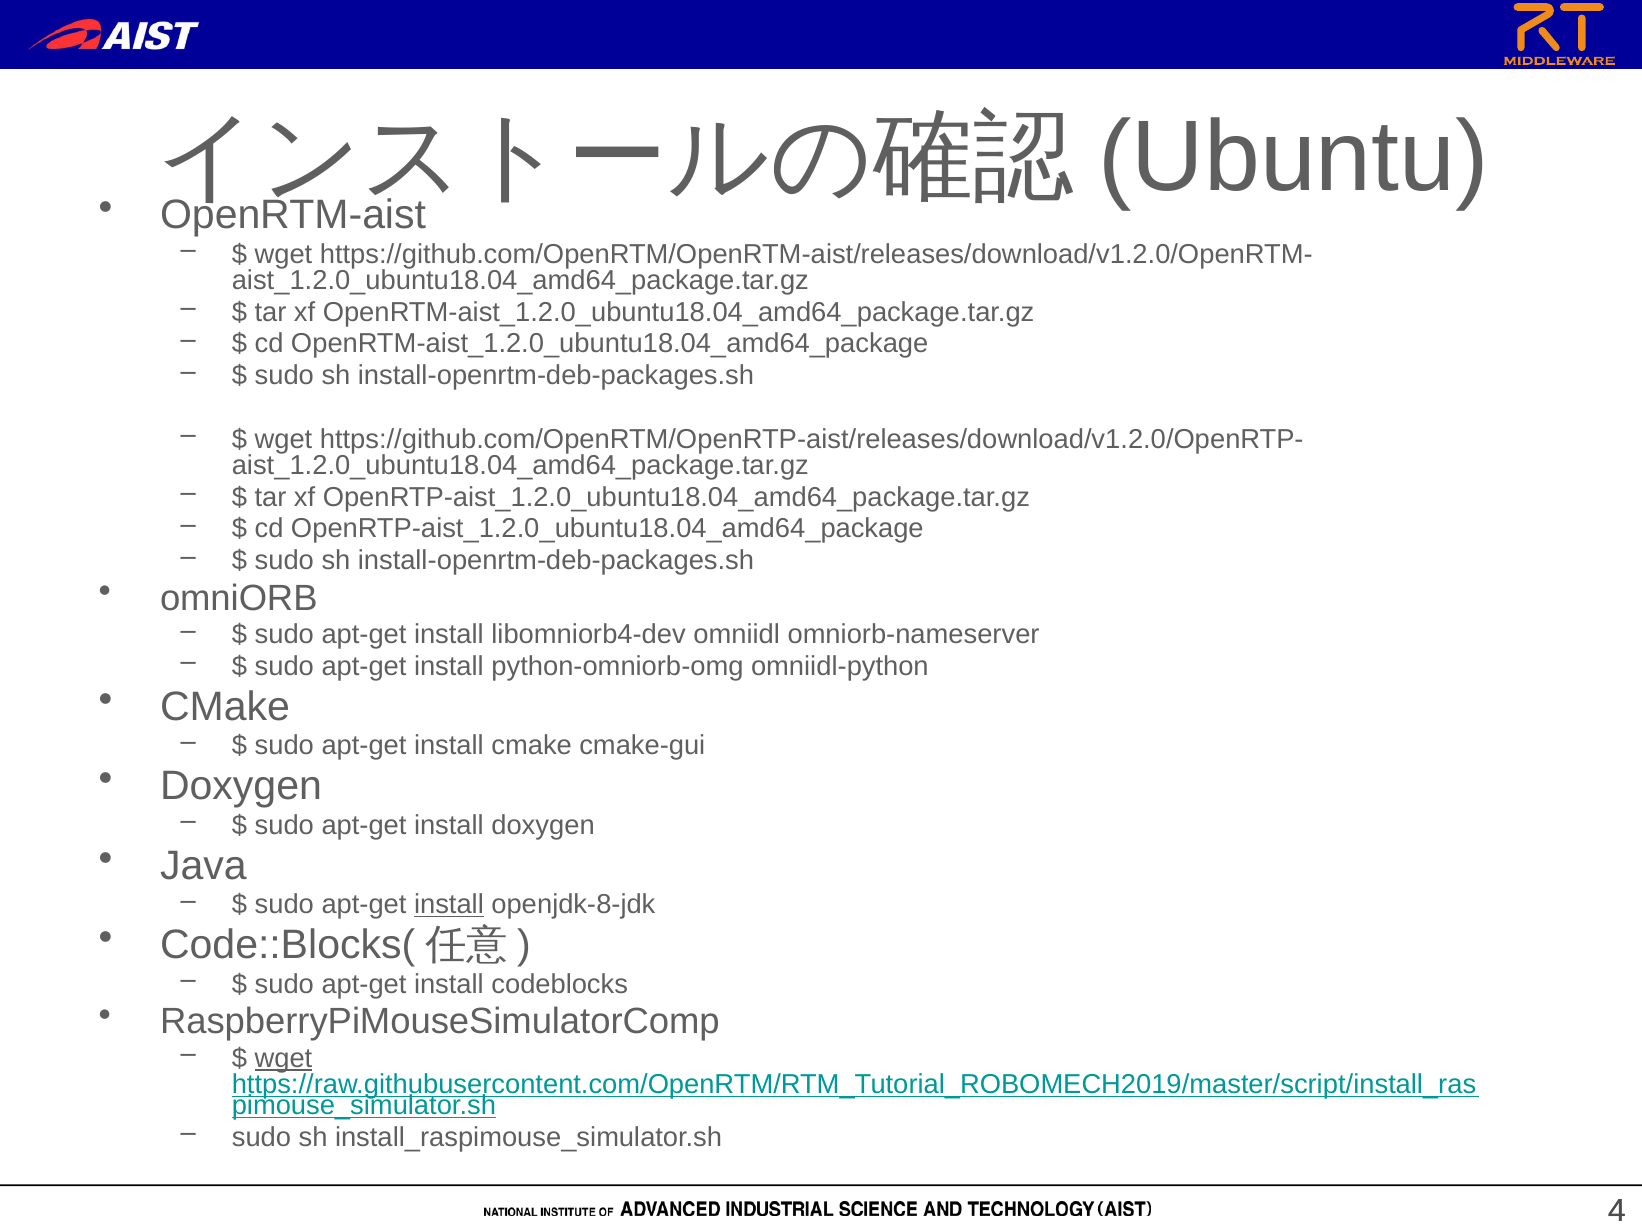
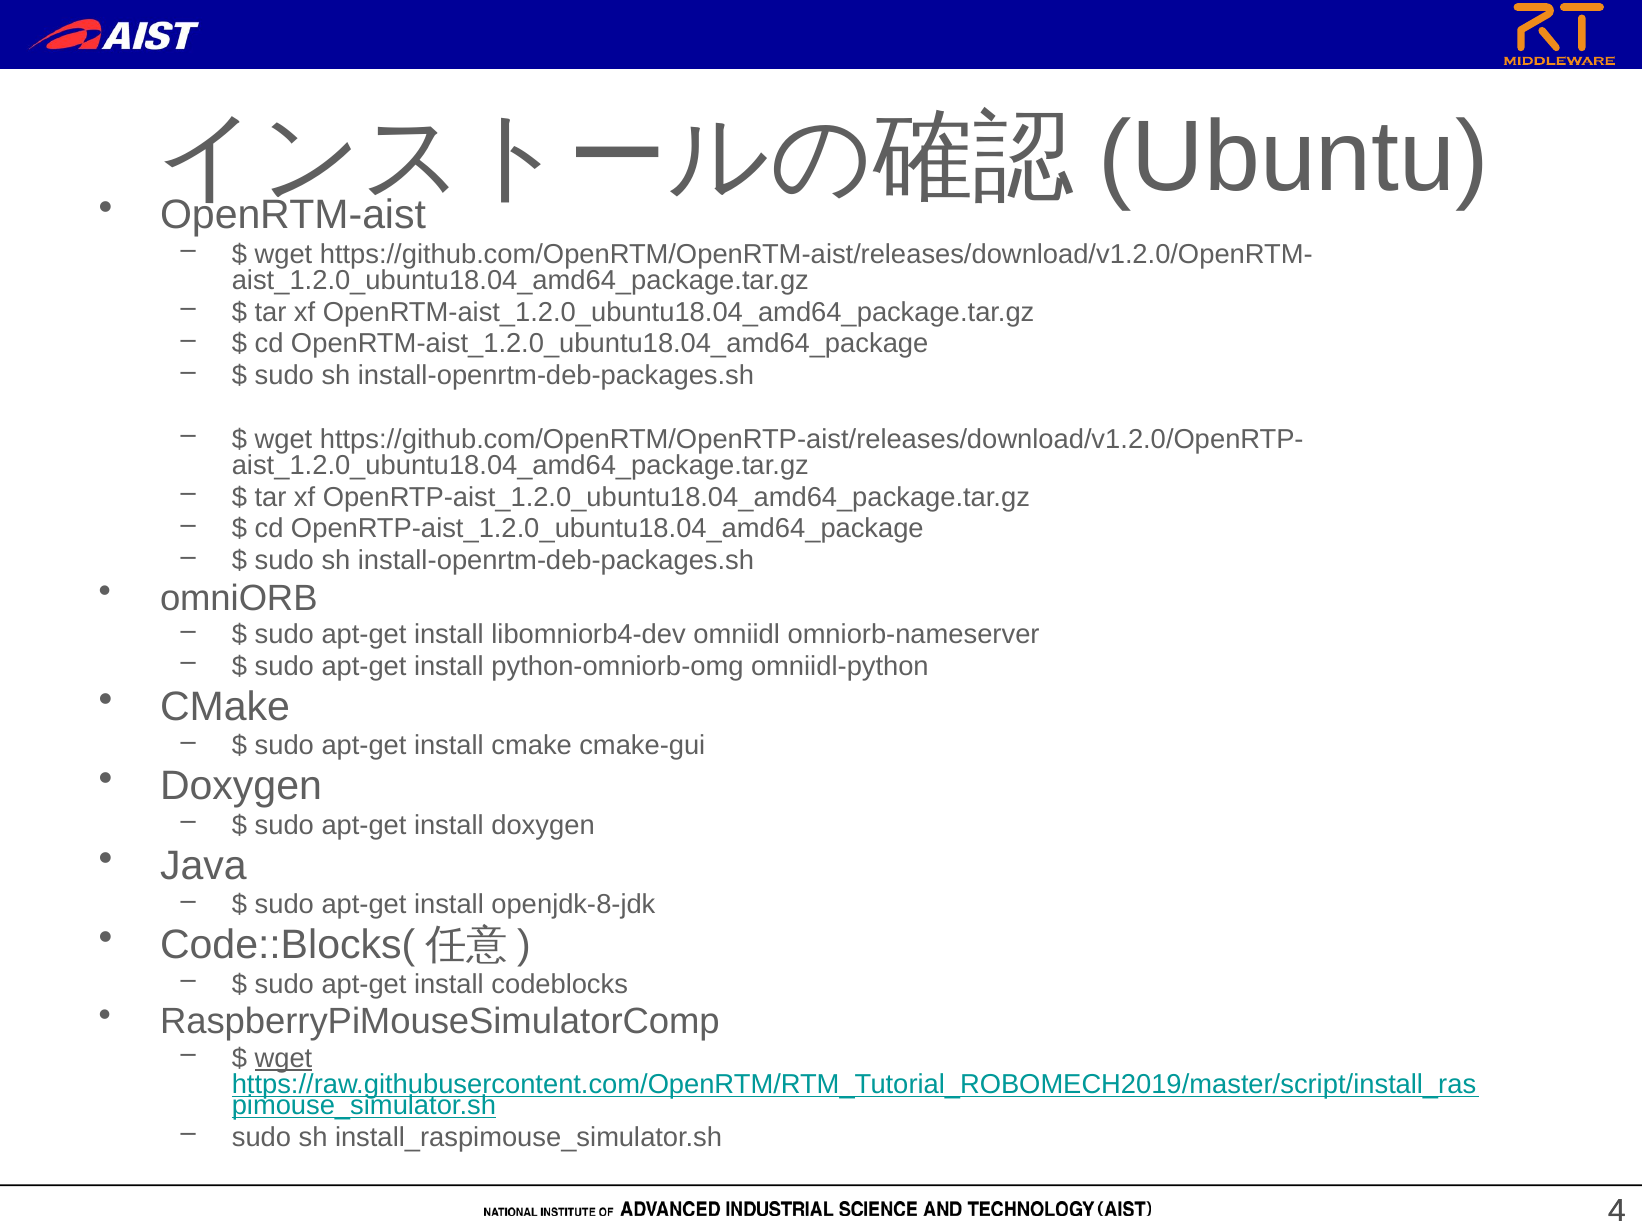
install at (449, 904) underline: present -> none
